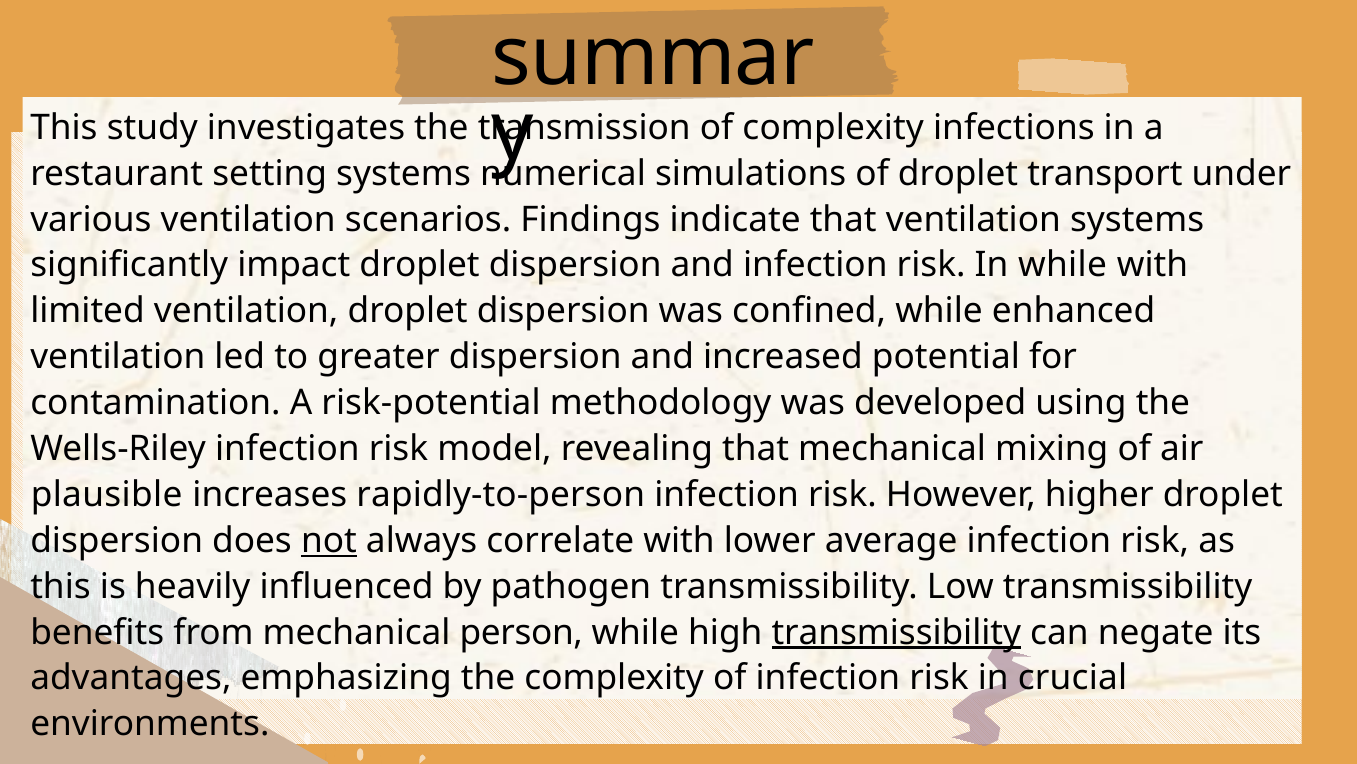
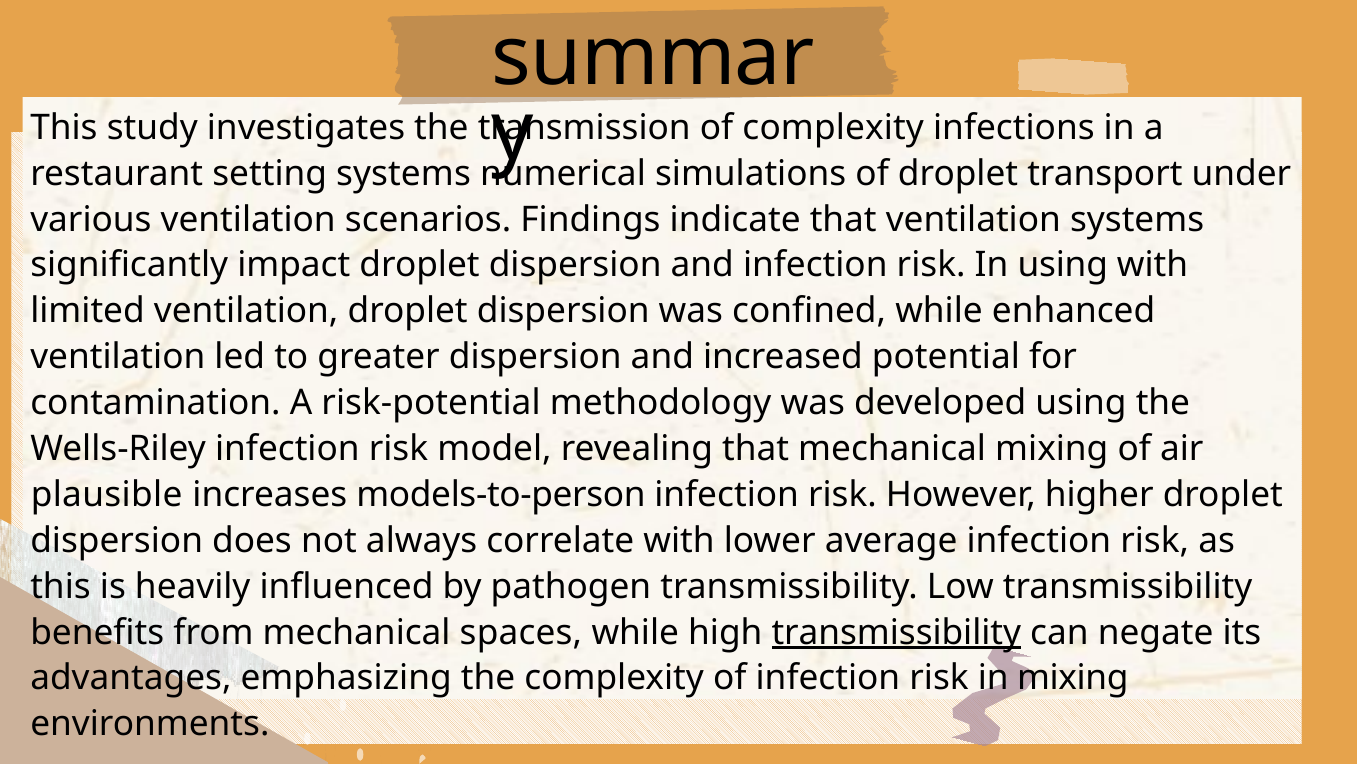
In while: while -> using
rapidly-to-person: rapidly-to-person -> models-to-person
not underline: present -> none
person: person -> spaces
in crucial: crucial -> mixing
